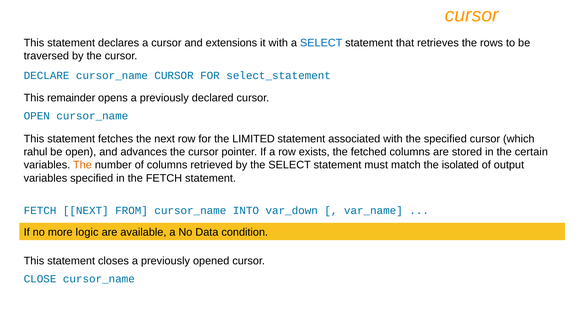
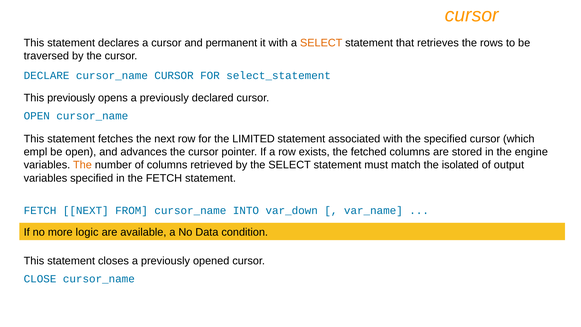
extensions: extensions -> permanent
SELECT at (321, 43) colour: blue -> orange
This remainder: remainder -> previously
rahul: rahul -> empl
certain: certain -> engine
